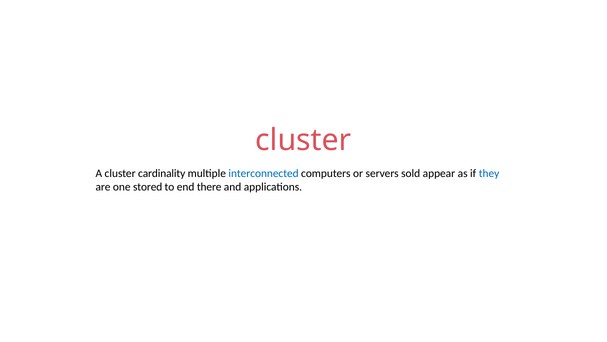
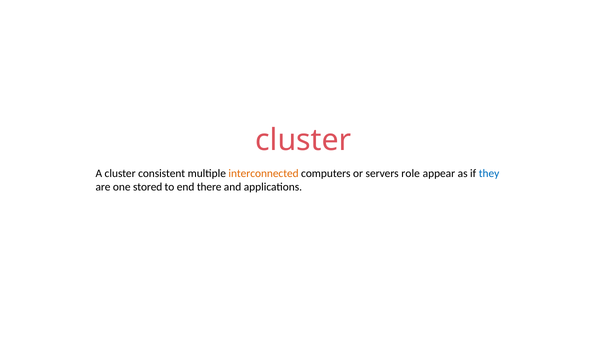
cardinality: cardinality -> consistent
interconnected colour: blue -> orange
sold: sold -> role
